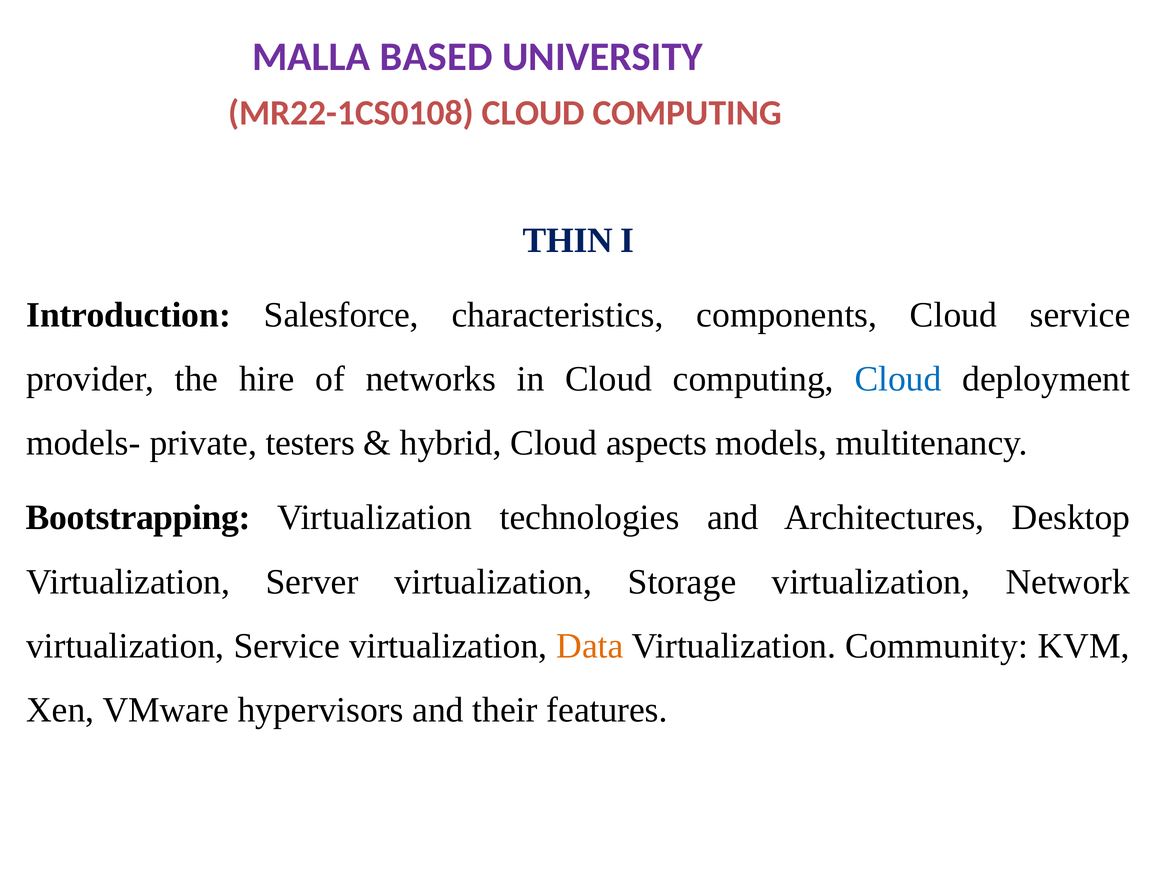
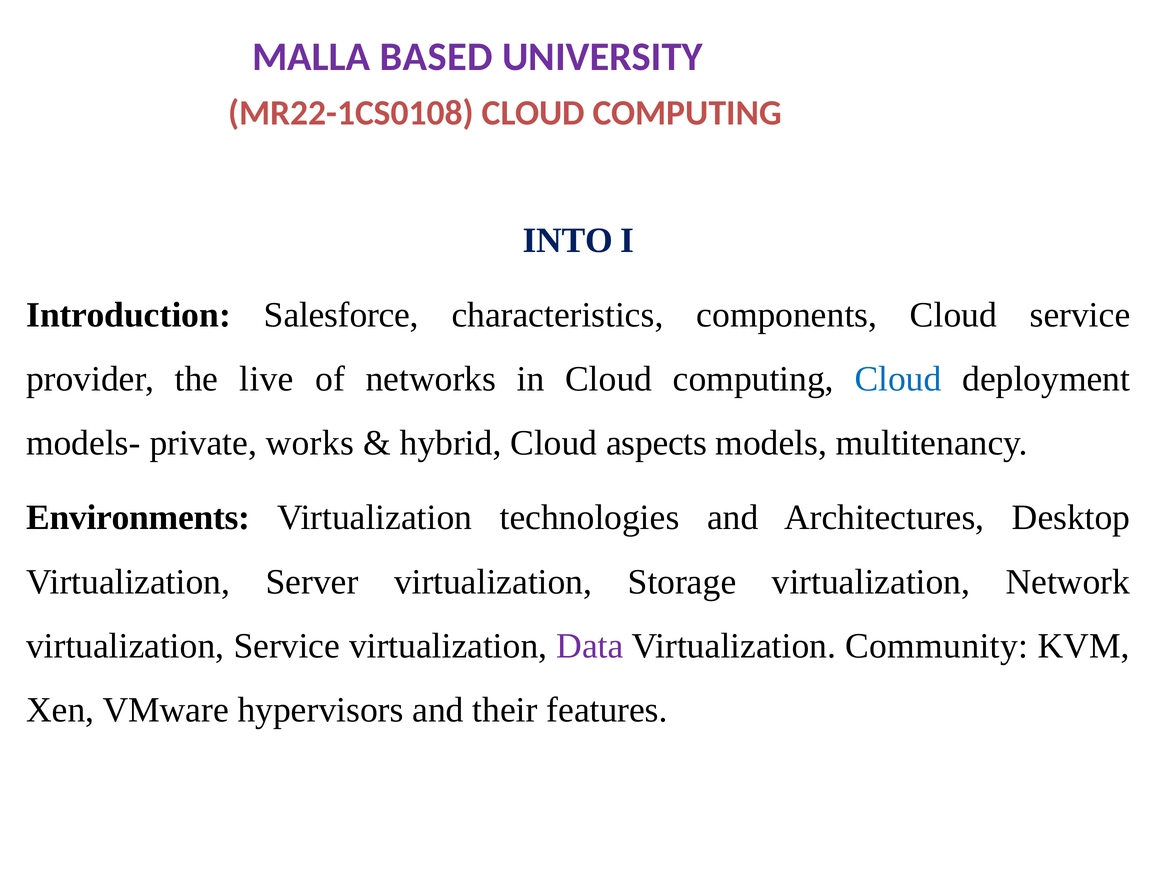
THIN: THIN -> INTO
hire: hire -> live
testers: testers -> works
Bootstrapping: Bootstrapping -> Environments
Data colour: orange -> purple
